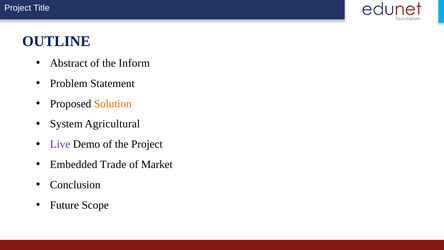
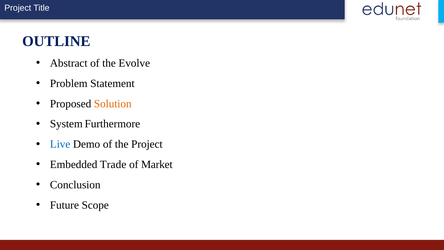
Inform: Inform -> Evolve
Agricultural: Agricultural -> Furthermore
Live colour: purple -> blue
